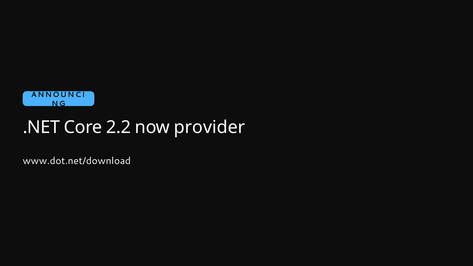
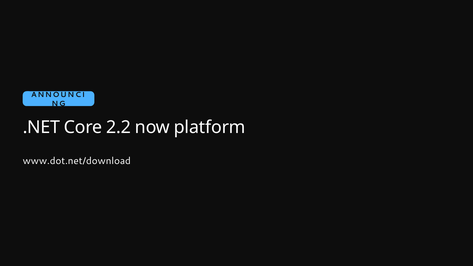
provider: provider -> platform
